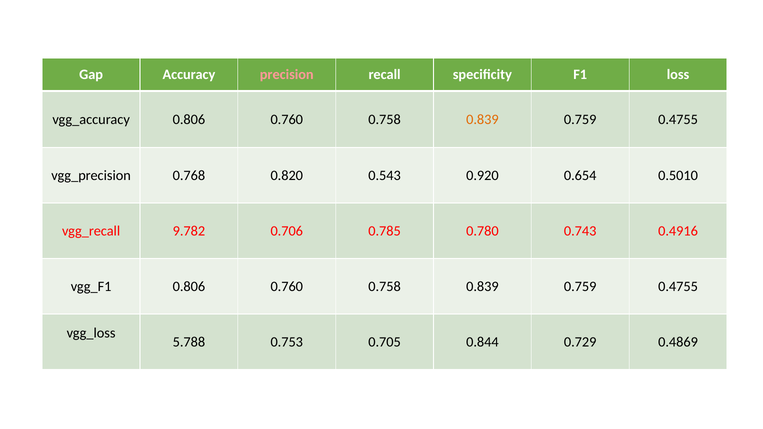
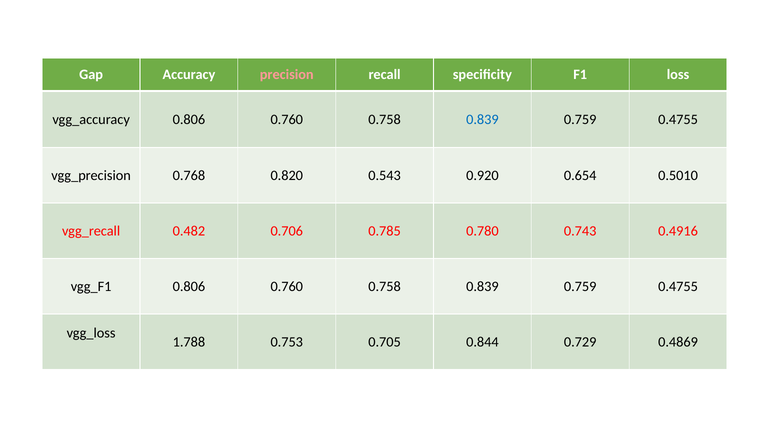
0.839 at (482, 119) colour: orange -> blue
9.782: 9.782 -> 0.482
5.788: 5.788 -> 1.788
